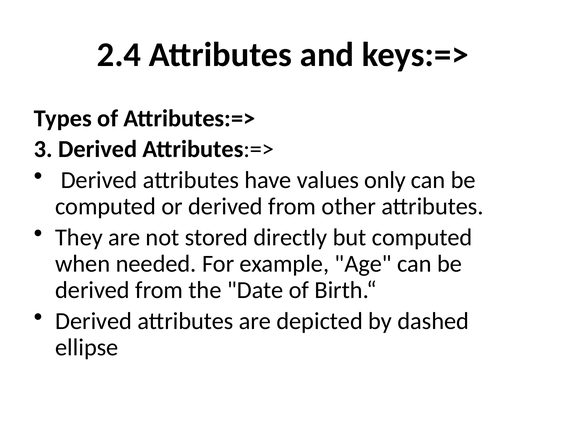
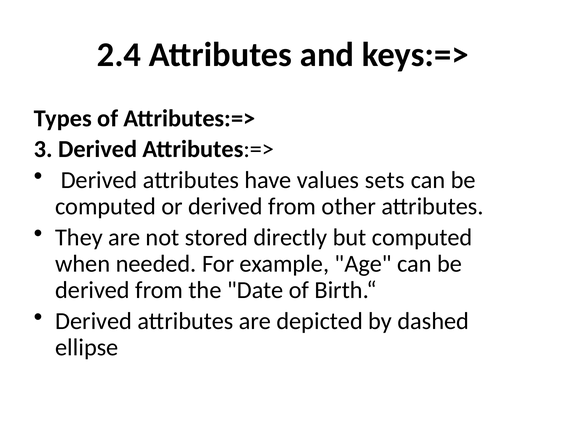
only: only -> sets
